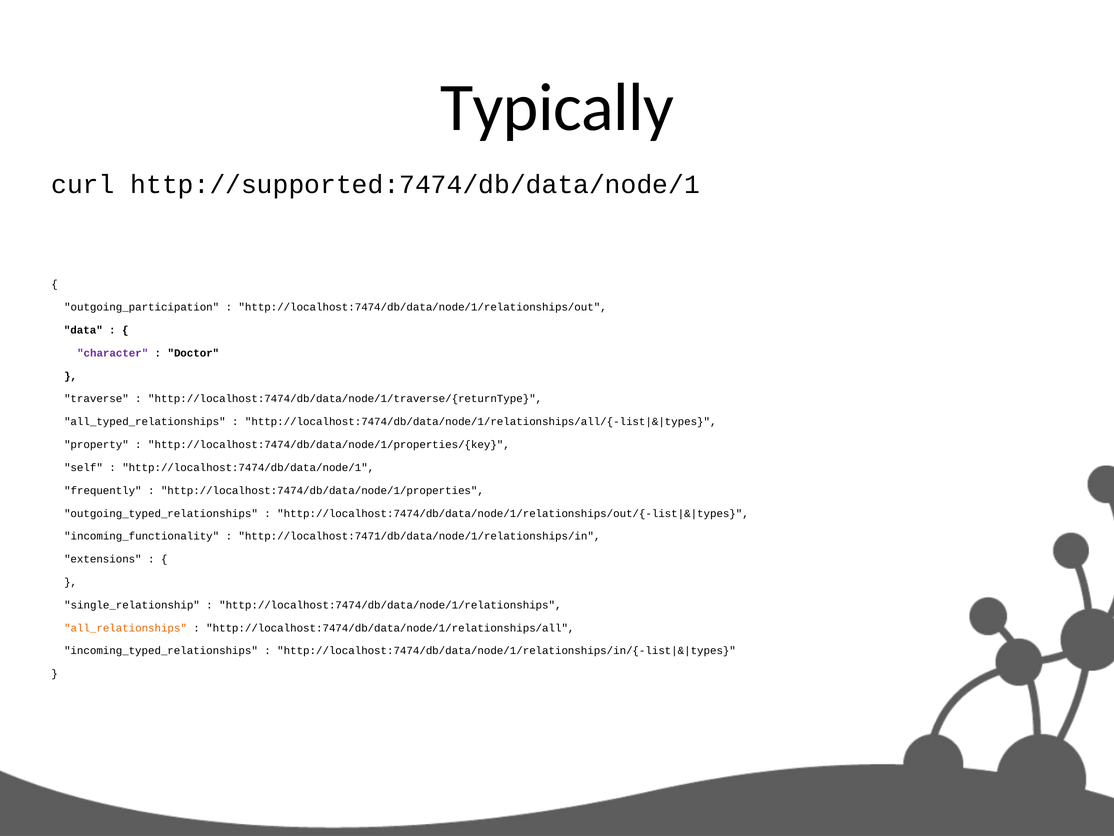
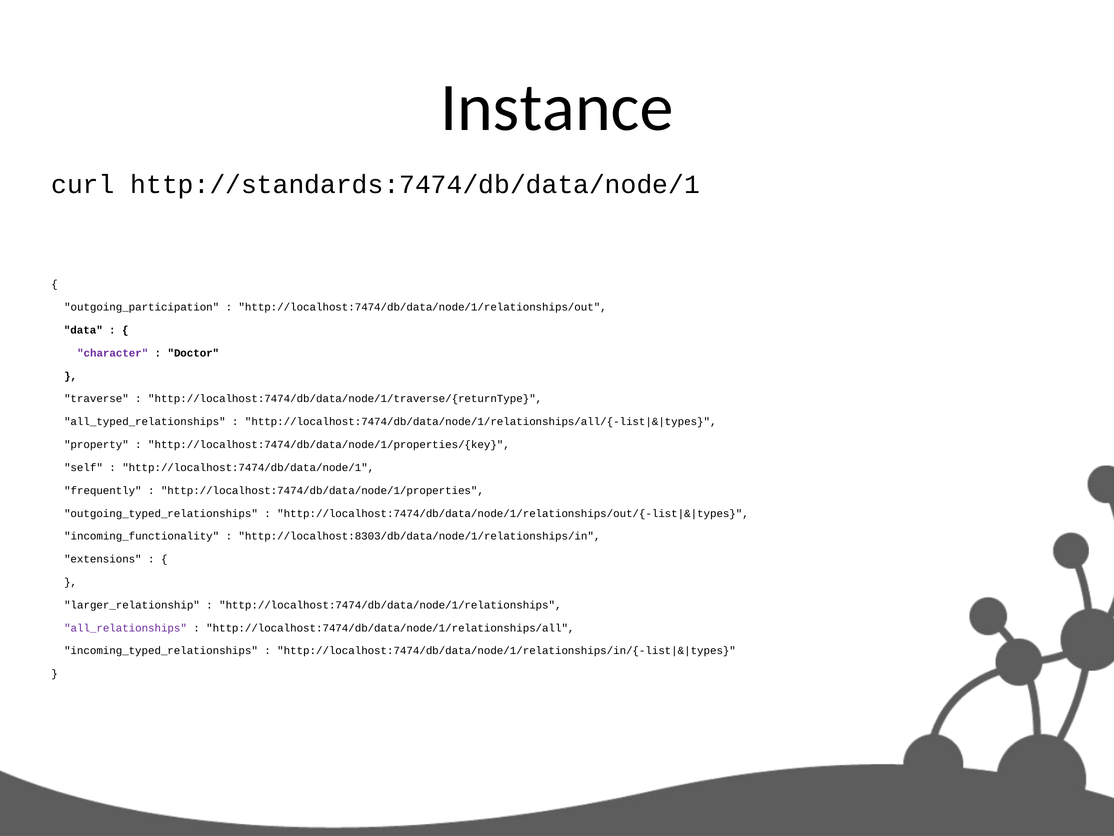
Typically: Typically -> Instance
http://supported:7474/db/data/node/1: http://supported:7474/db/data/node/1 -> http://standards:7474/db/data/node/1
http://localhost:7471/db/data/node/1/relationships/in: http://localhost:7471/db/data/node/1/relationships/in -> http://localhost:8303/db/data/node/1/relationships/in
single_relationship: single_relationship -> larger_relationship
all_relationships colour: orange -> purple
